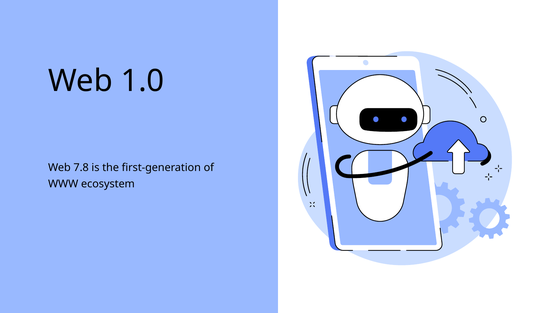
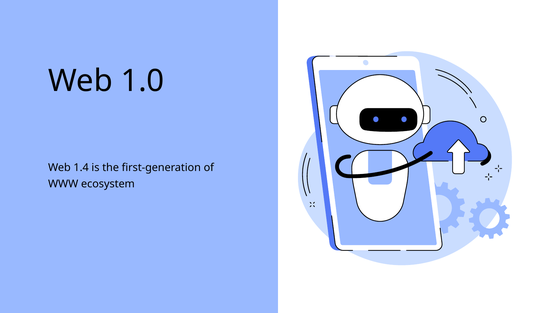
7.8: 7.8 -> 1.4
